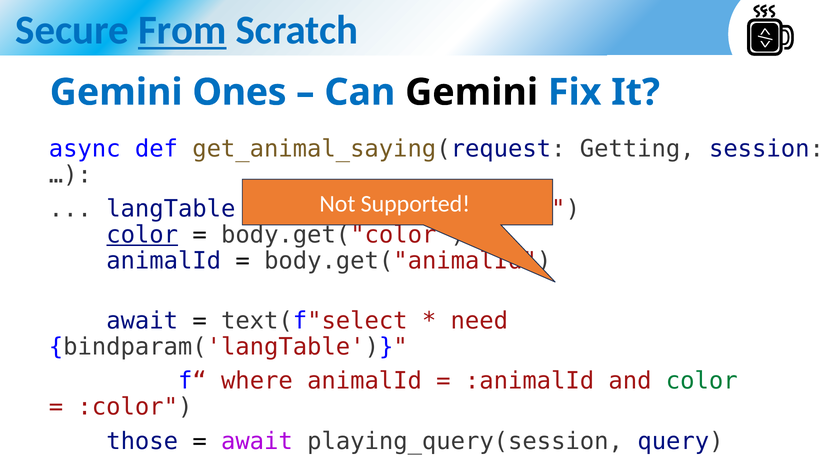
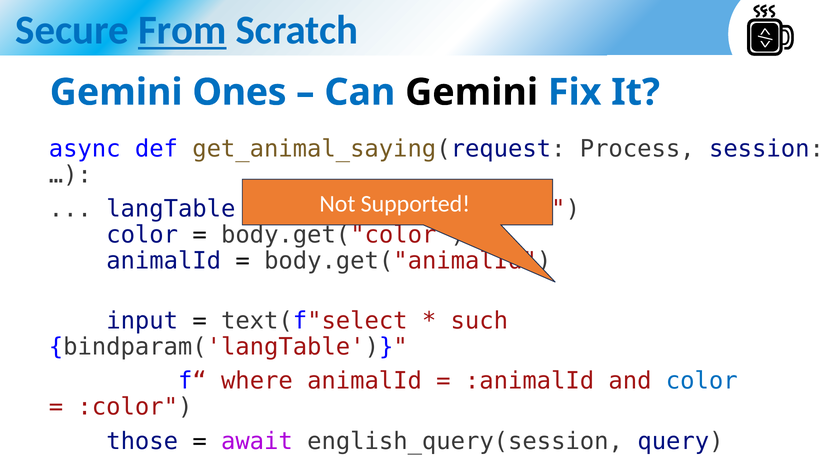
Getting: Getting -> Process
color at (142, 235) underline: present -> none
await at (142, 321): await -> input
need: need -> such
color at (702, 381) colour: green -> blue
playing_query(session: playing_query(session -> english_query(session
